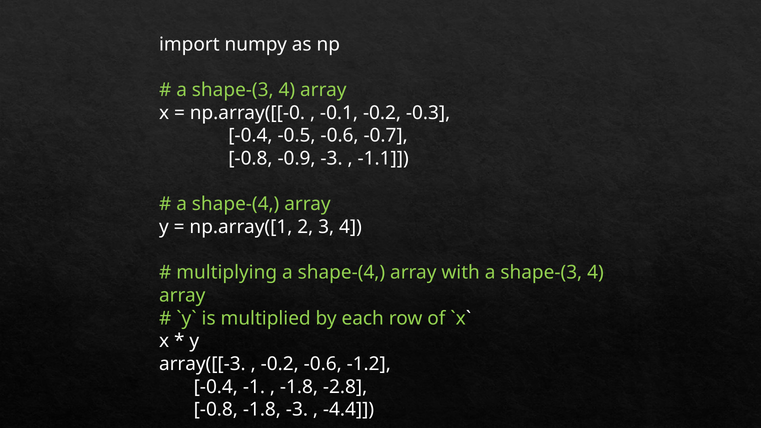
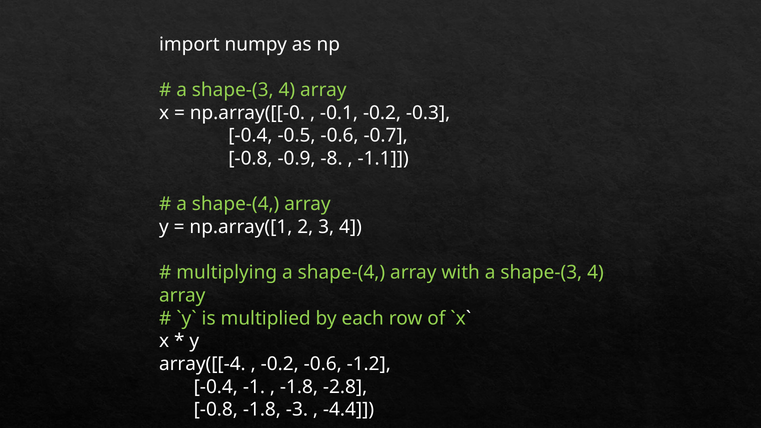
-0.9 -3: -3 -> -8
array([[-3: array([[-3 -> array([[-4
